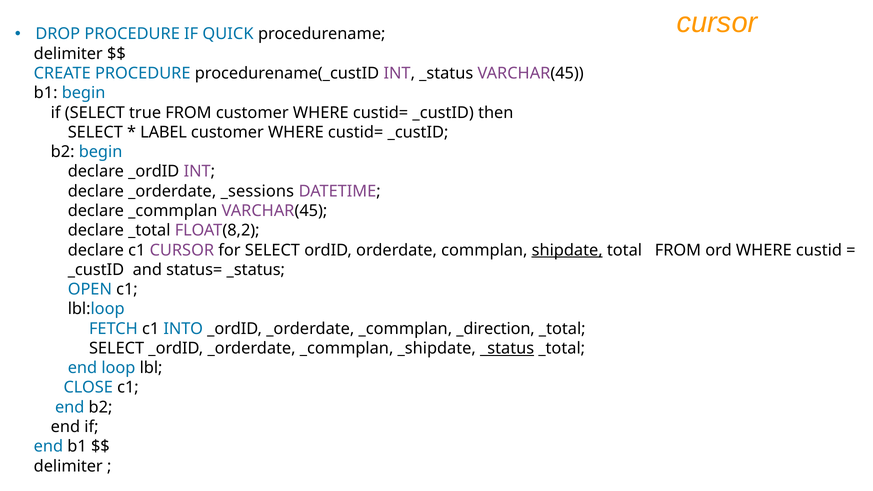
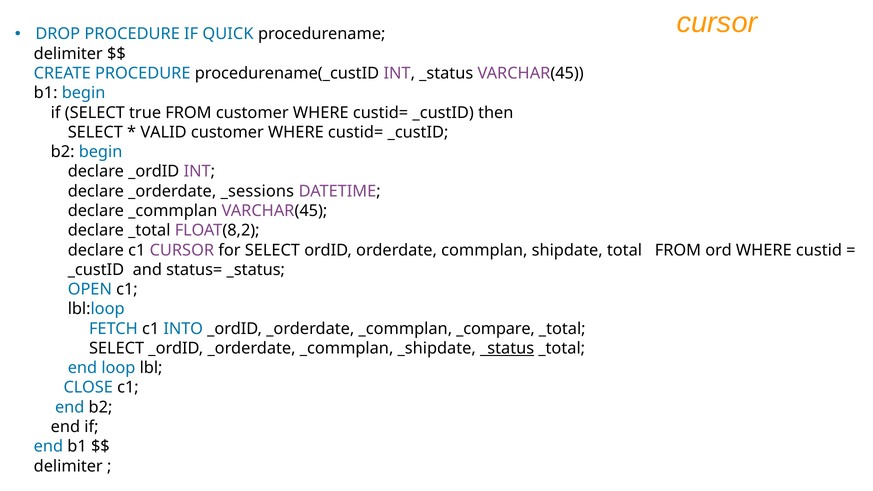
LABEL: LABEL -> VALID
shipdate underline: present -> none
_direction: _direction -> _compare
